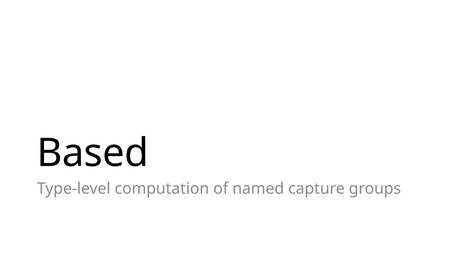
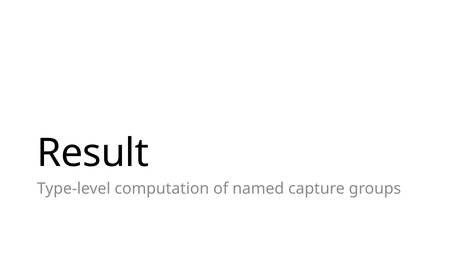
Based: Based -> Result
